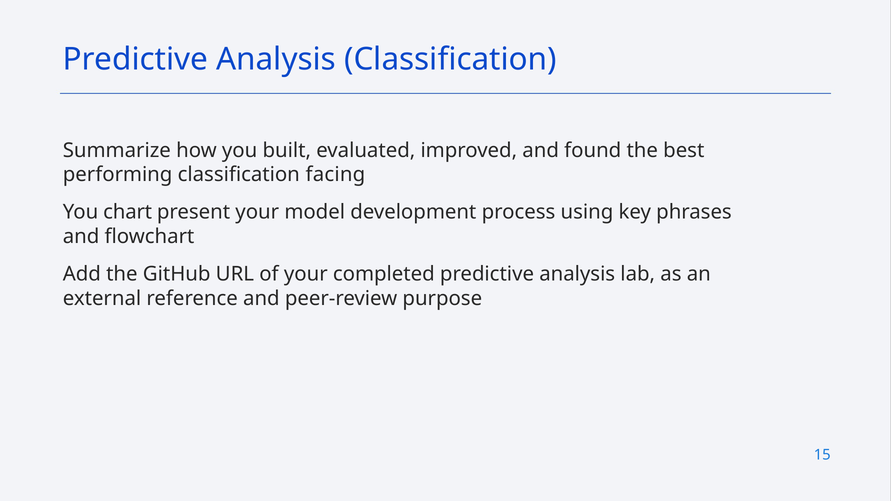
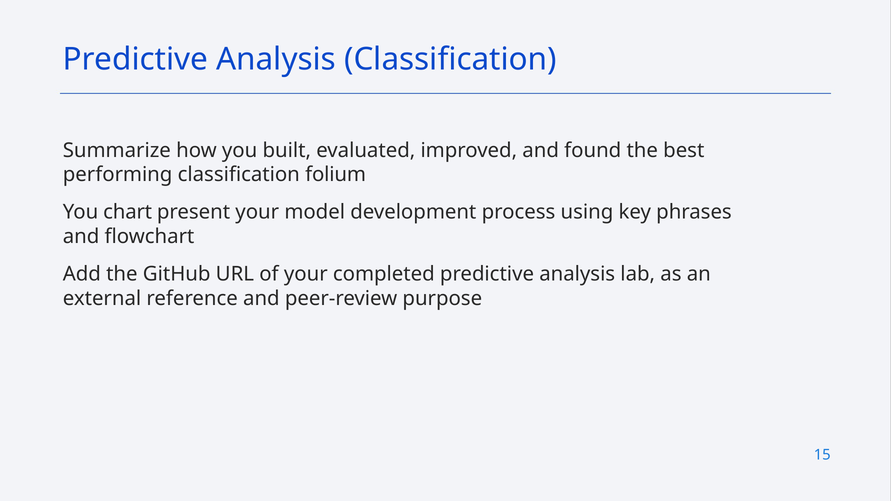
facing: facing -> folium
